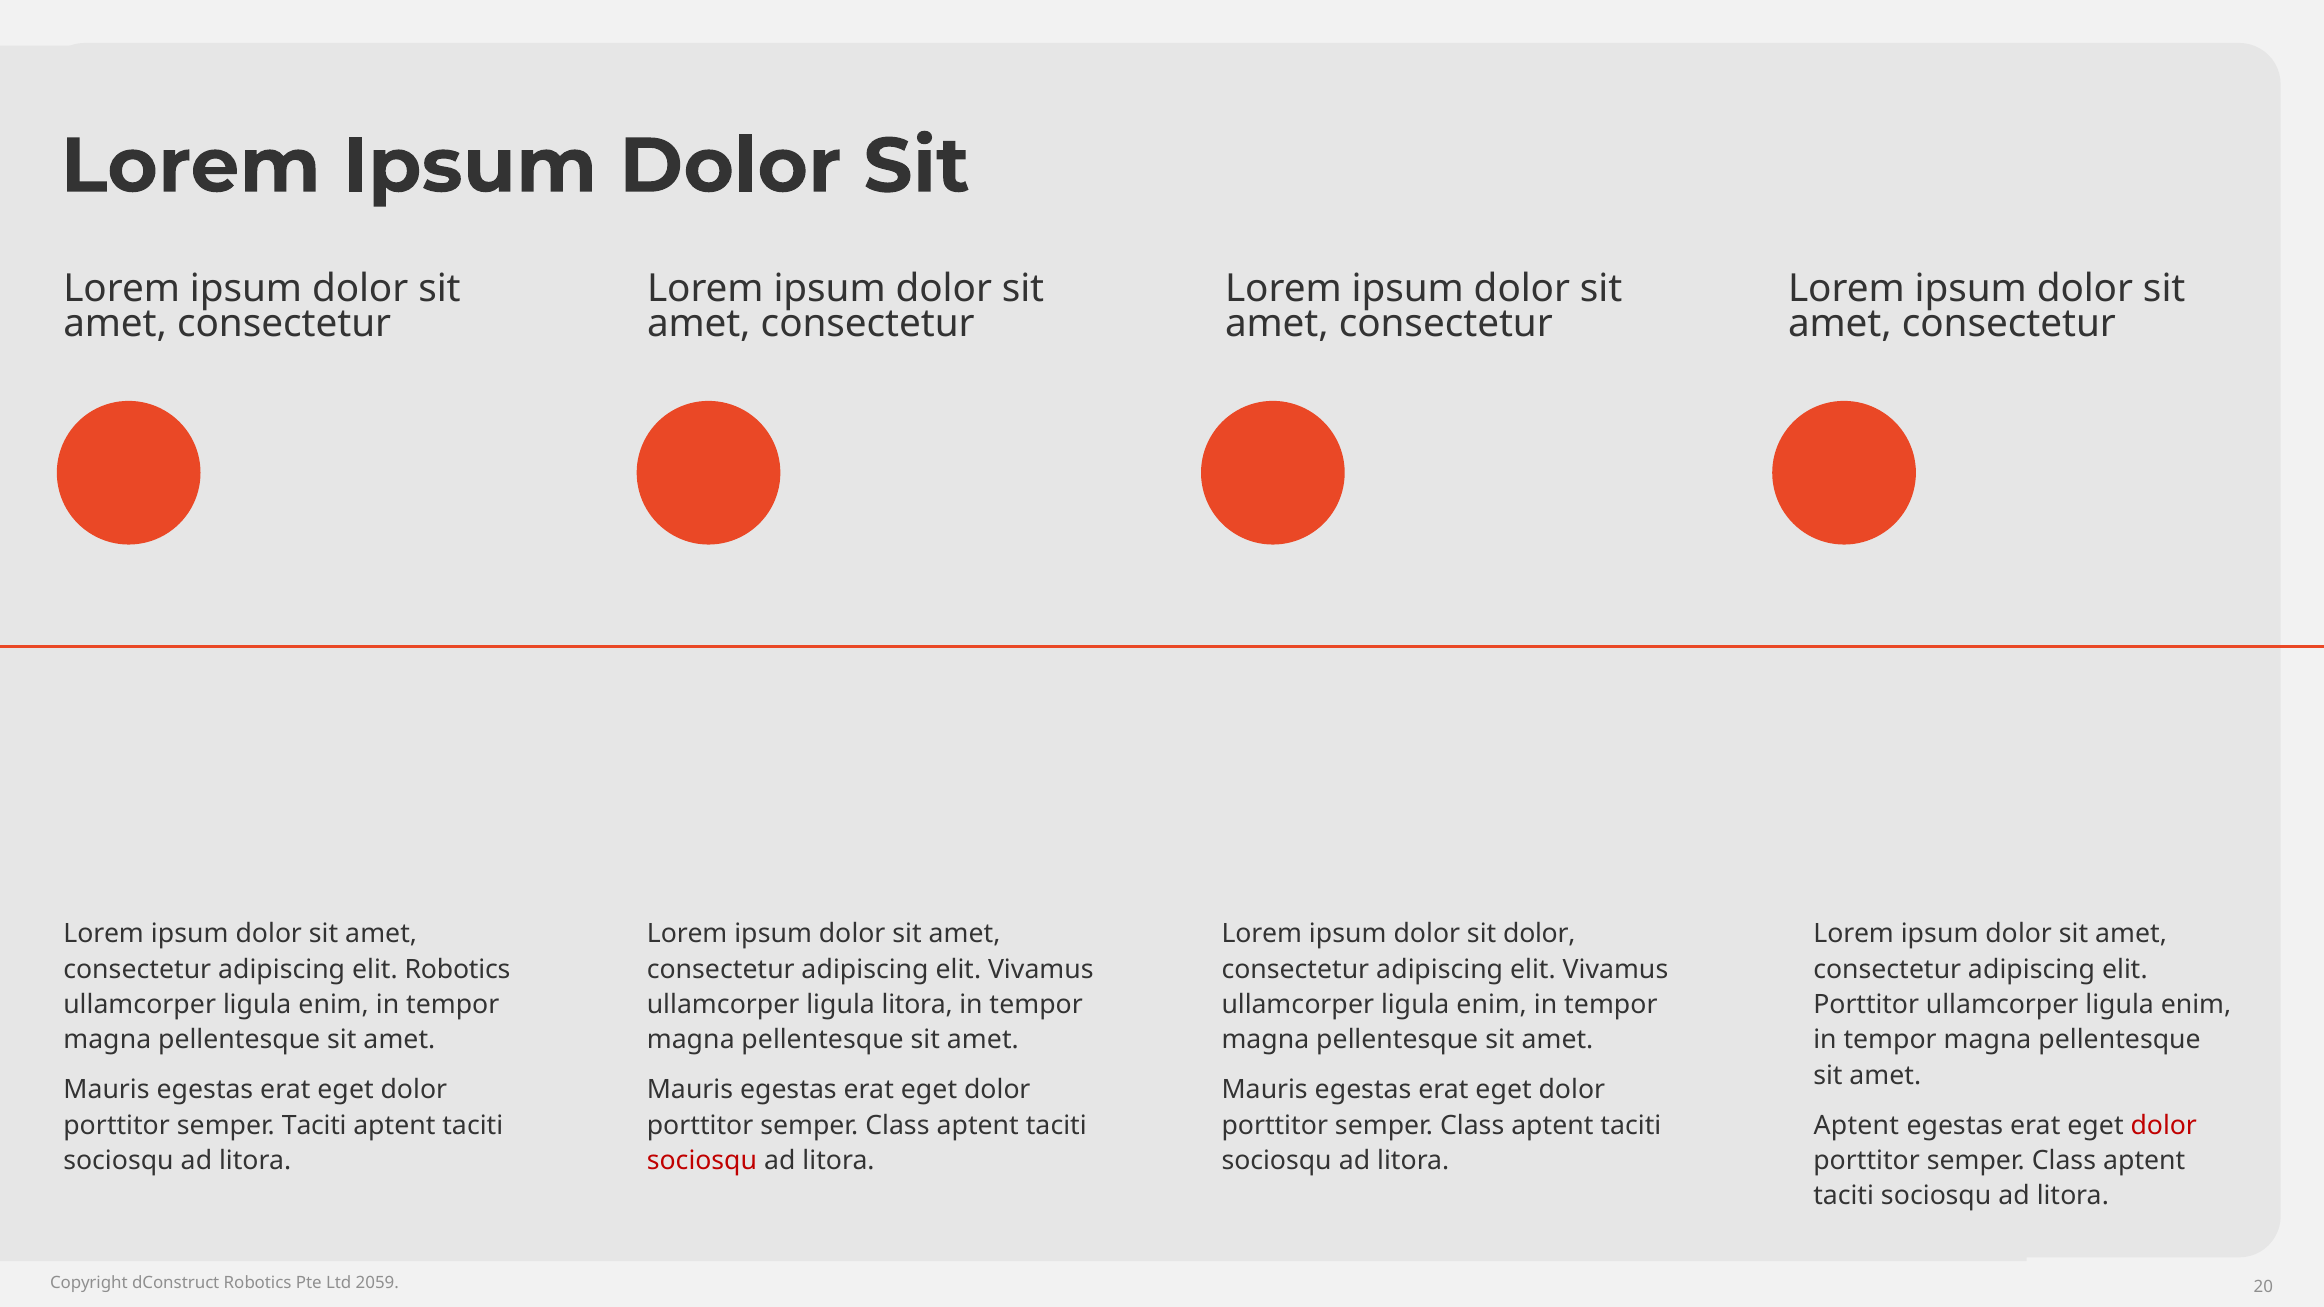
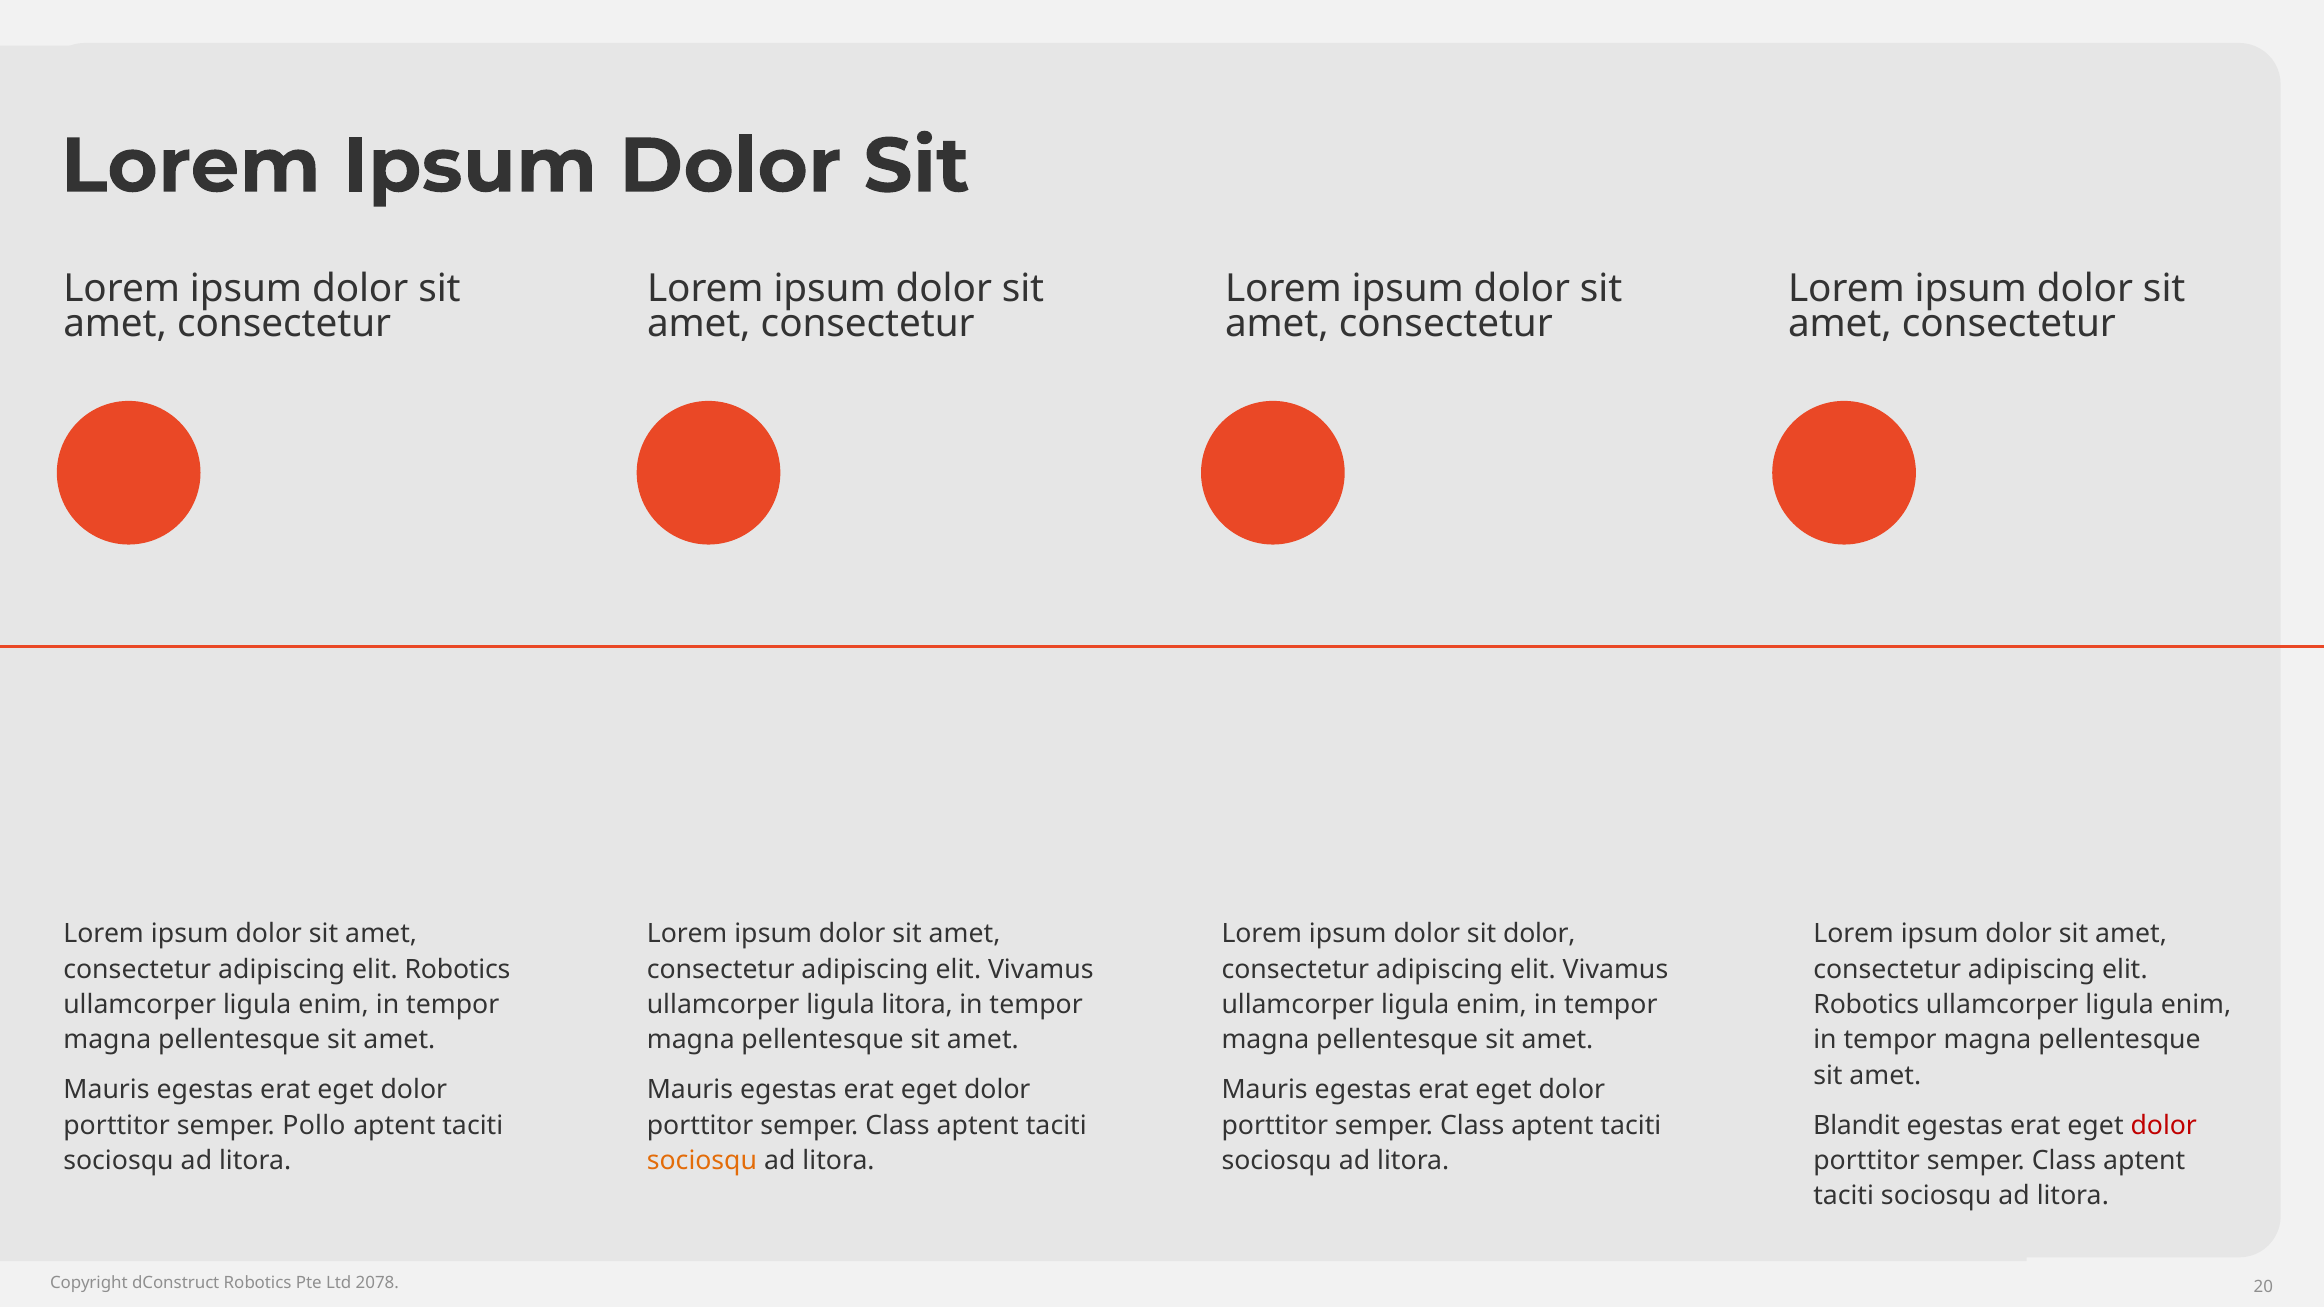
Porttitor at (1866, 1005): Porttitor -> Robotics
semper Taciti: Taciti -> Pollo
Aptent at (1856, 1125): Aptent -> Blandit
sociosqu at (702, 1161) colour: red -> orange
2059: 2059 -> 2078
